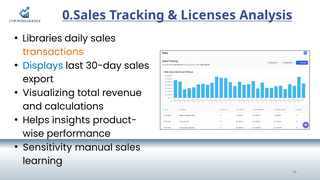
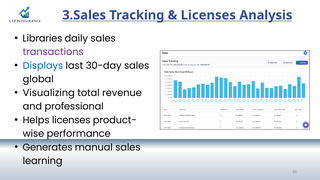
0.Sales: 0.Sales -> 3.Sales
transactions colour: orange -> purple
export: export -> global
calculations: calculations -> professional
Helps insights: insights -> licenses
Sensitivity: Sensitivity -> Generates
